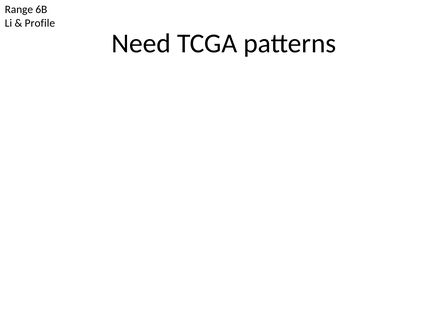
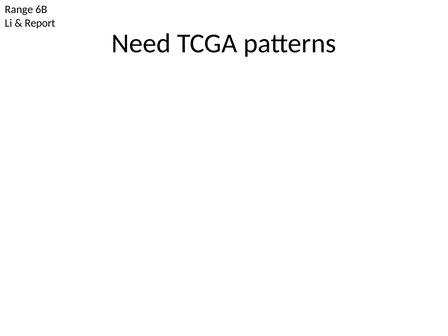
Profile: Profile -> Report
